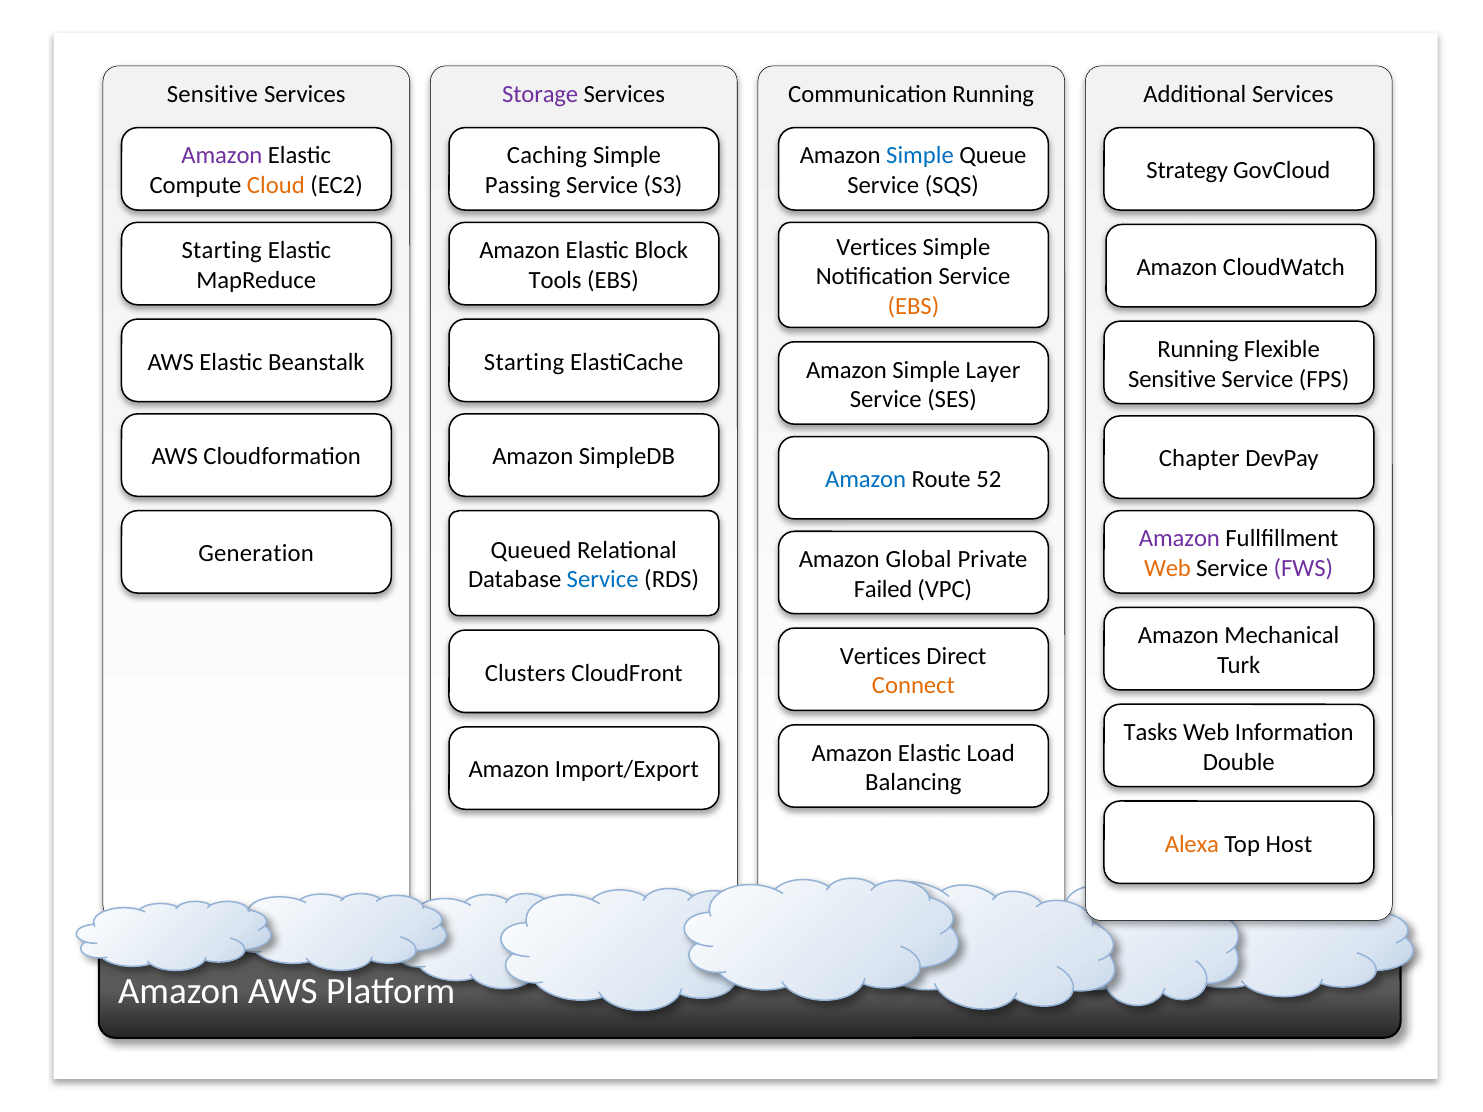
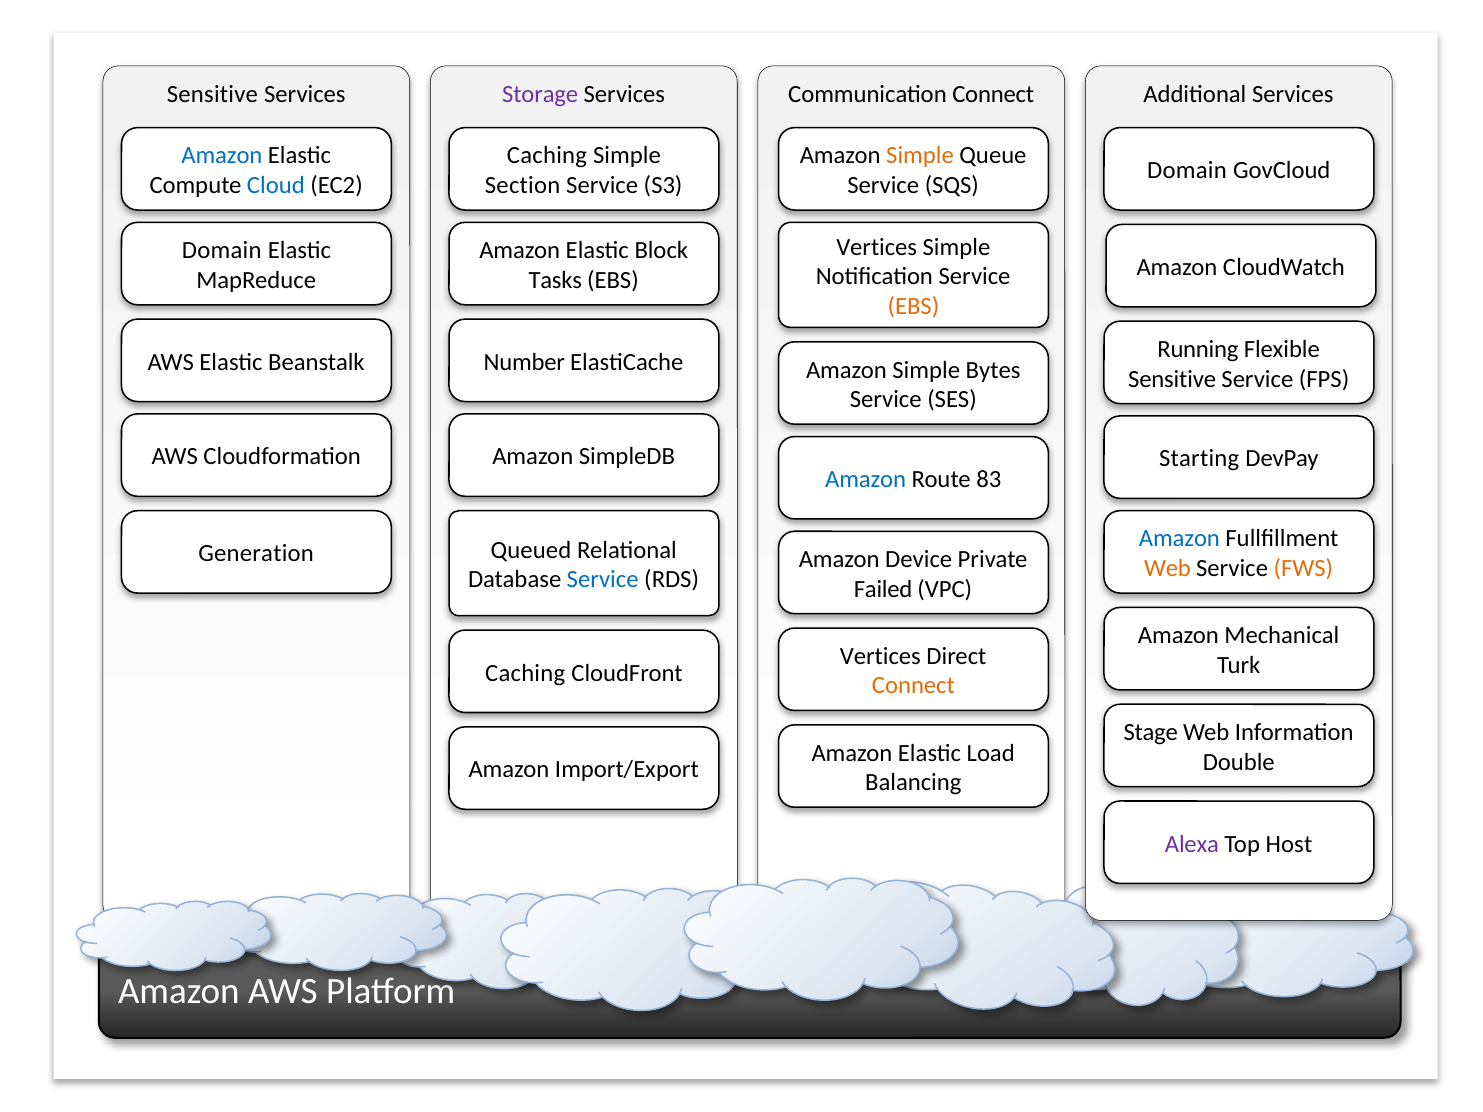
Communication Running: Running -> Connect
Amazon at (222, 156) colour: purple -> blue
Simple at (920, 156) colour: blue -> orange
Strategy at (1187, 171): Strategy -> Domain
Cloud colour: orange -> blue
Passing: Passing -> Section
Starting at (222, 250): Starting -> Domain
Tools: Tools -> Tasks
Starting at (524, 362): Starting -> Number
Layer: Layer -> Bytes
Chapter: Chapter -> Starting
52: 52 -> 83
Amazon at (1179, 539) colour: purple -> blue
Global: Global -> Device
FWS colour: purple -> orange
Clusters at (525, 673): Clusters -> Caching
Tasks: Tasks -> Stage
Alexa colour: orange -> purple
